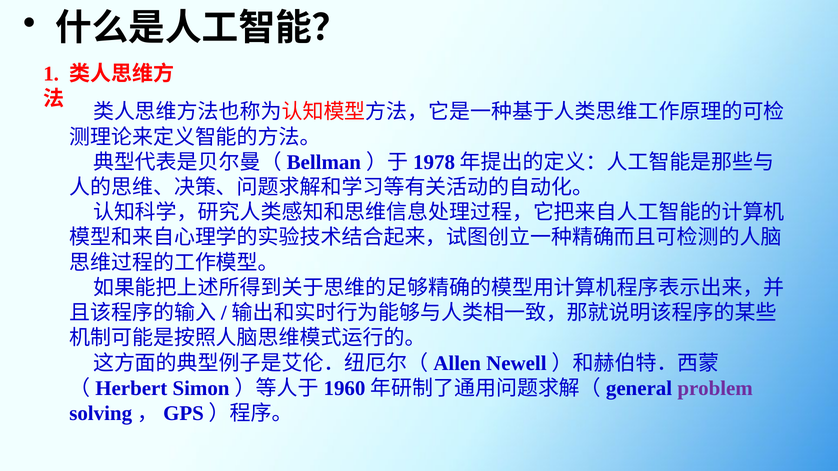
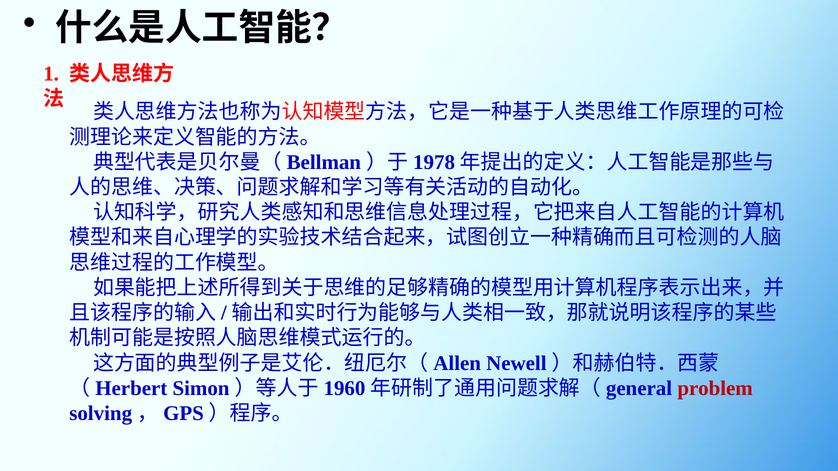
problem colour: purple -> red
